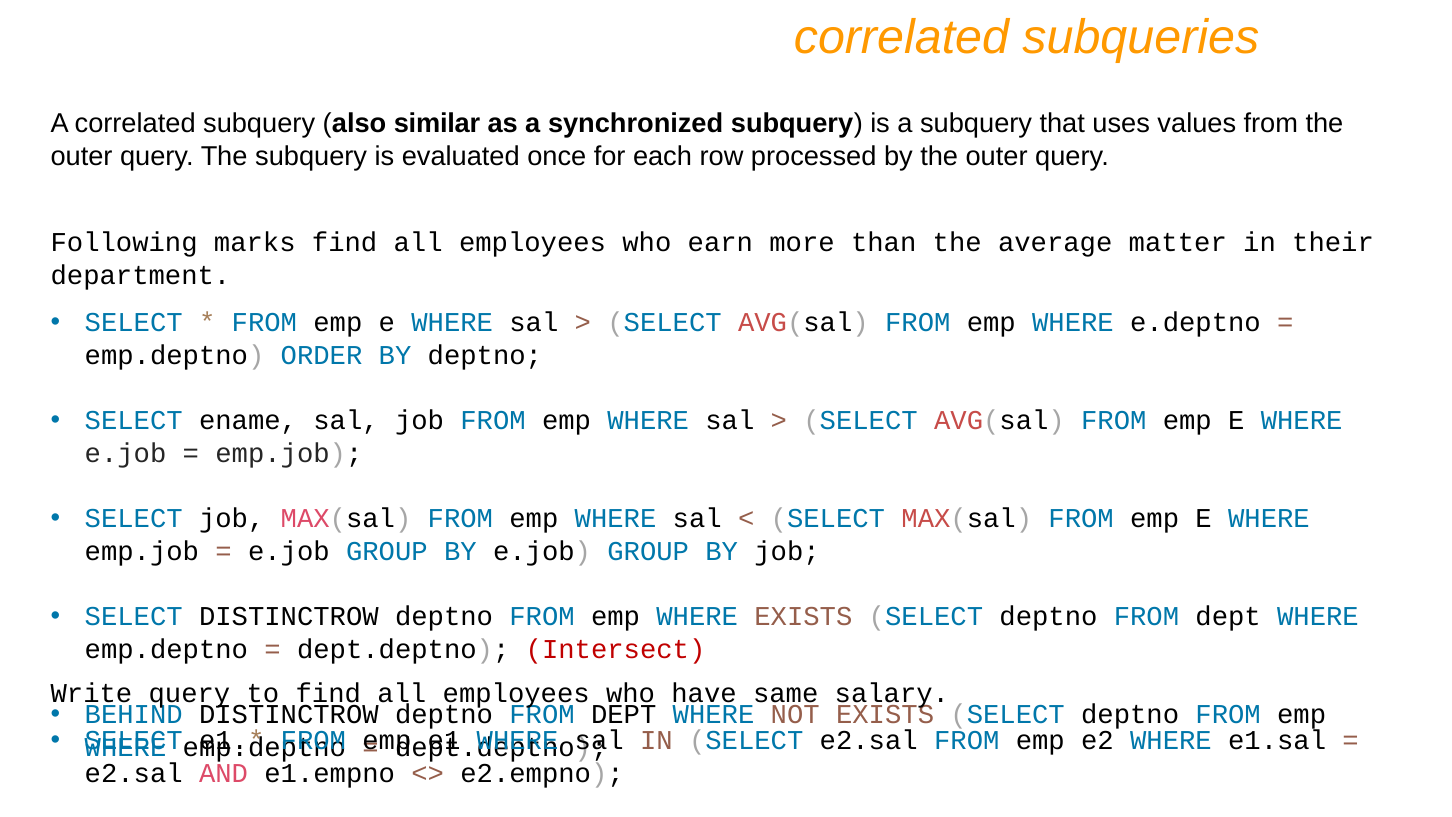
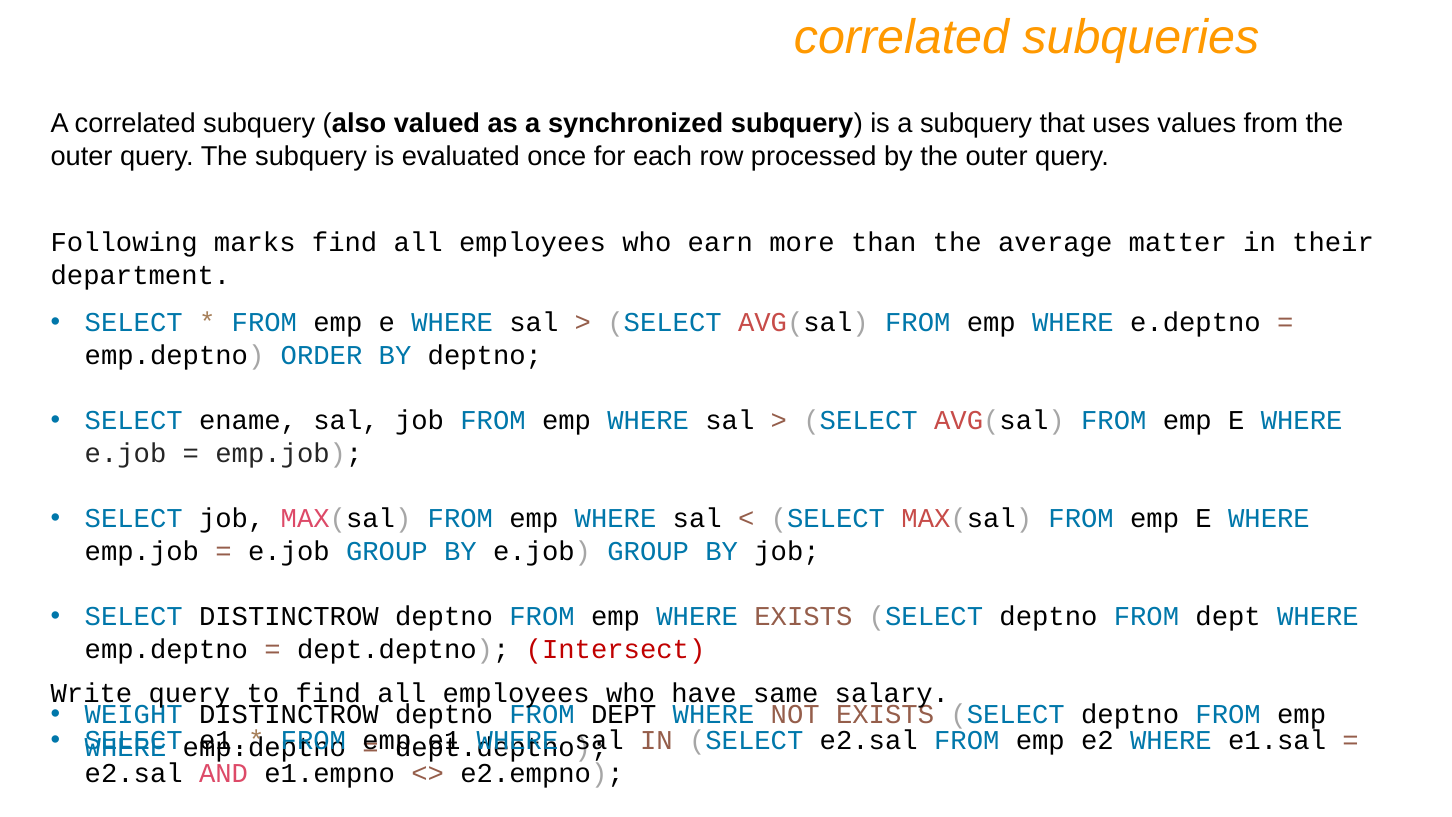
similar: similar -> valued
BEHIND: BEHIND -> WEIGHT
